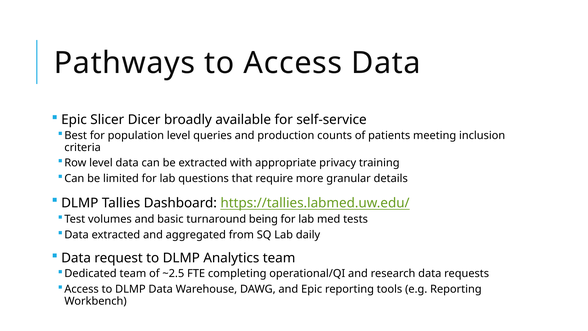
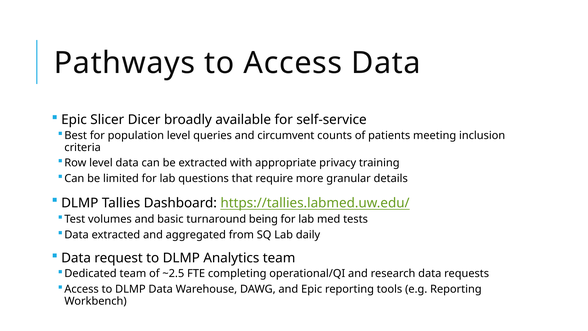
production: production -> circumvent
